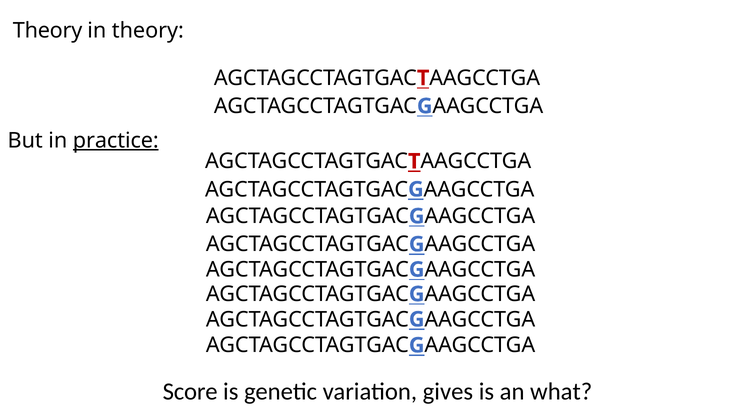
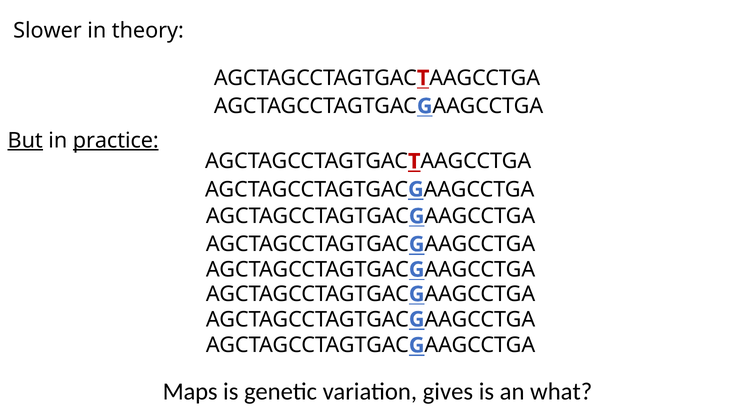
Theory at (48, 30): Theory -> Slower
But underline: none -> present
Score: Score -> Maps
